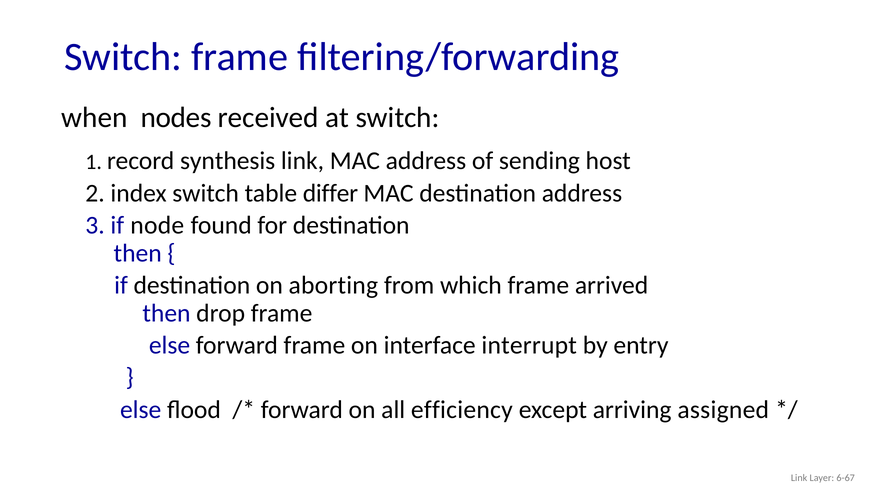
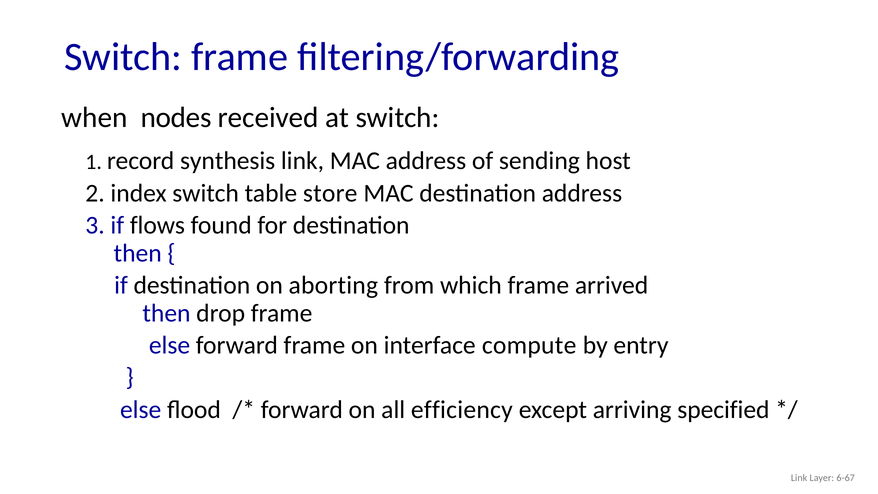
differ: differ -> store
node: node -> flows
interrupt: interrupt -> compute
assigned: assigned -> specified
